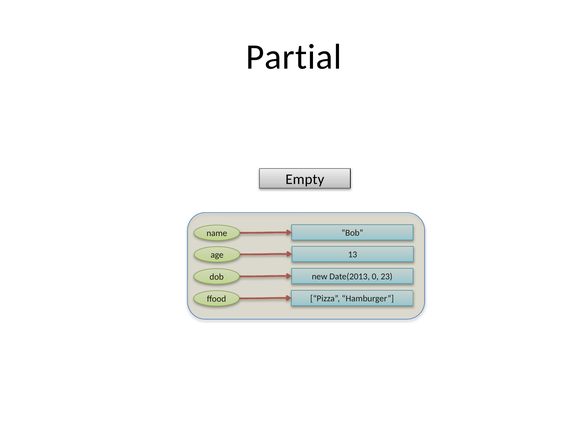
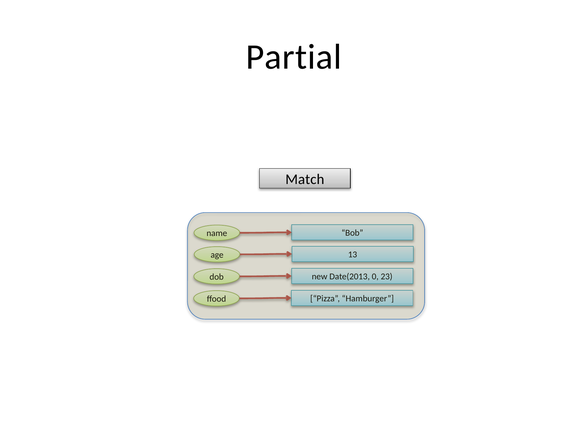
Empty: Empty -> Match
